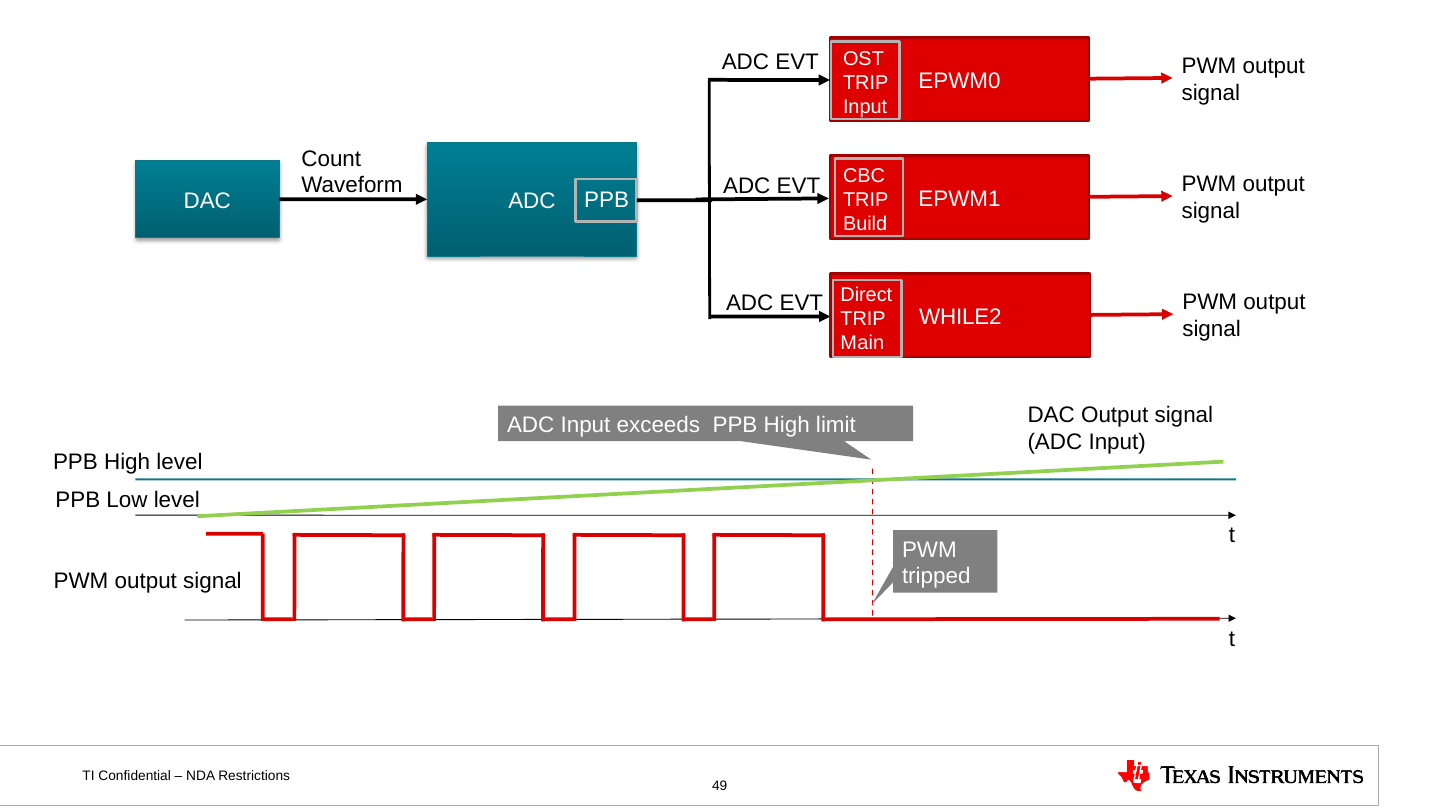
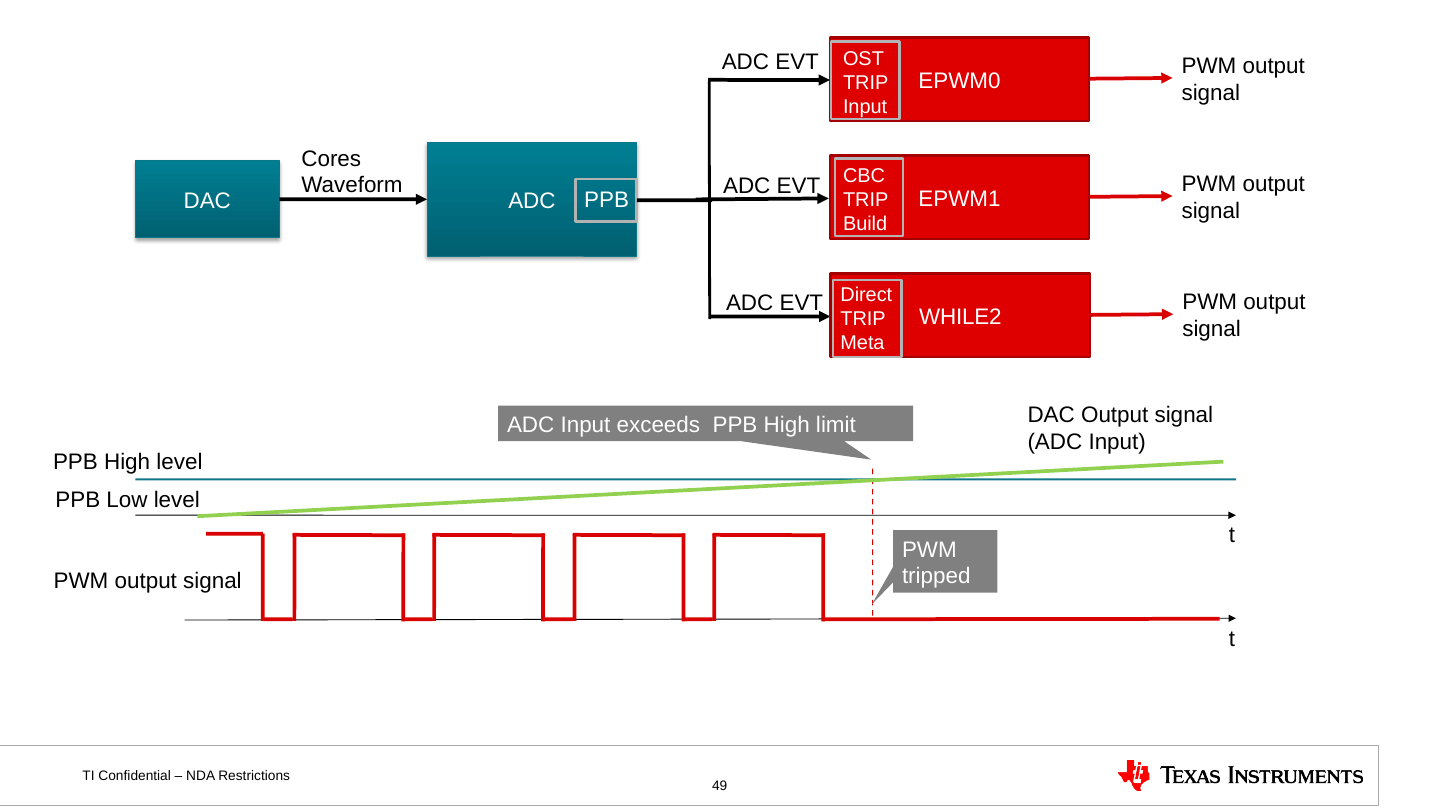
Count: Count -> Cores
Main: Main -> Meta
